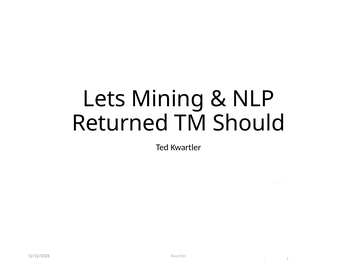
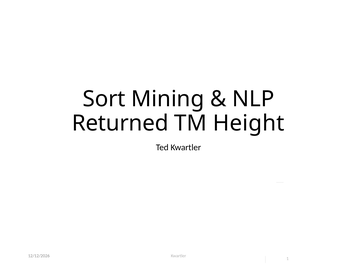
Lets: Lets -> Sort
Should: Should -> Height
